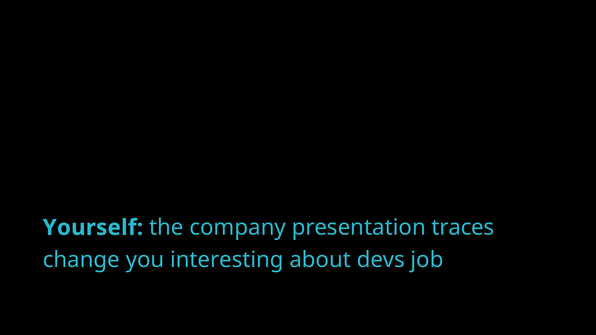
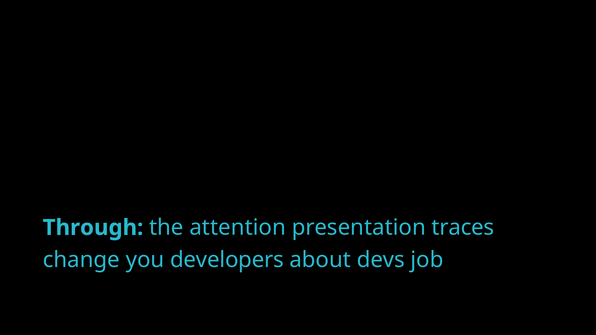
Yourself: Yourself -> Through
company: company -> attention
interesting: interesting -> developers
